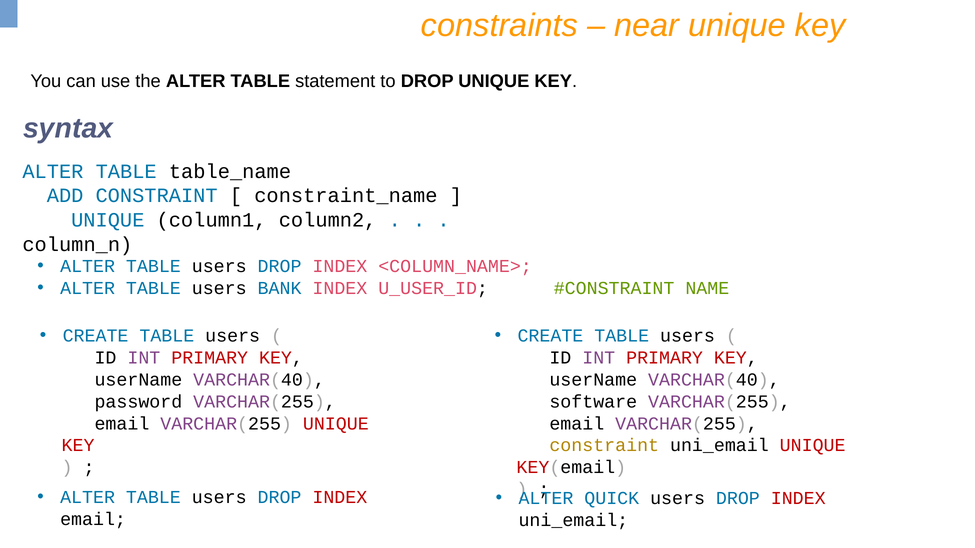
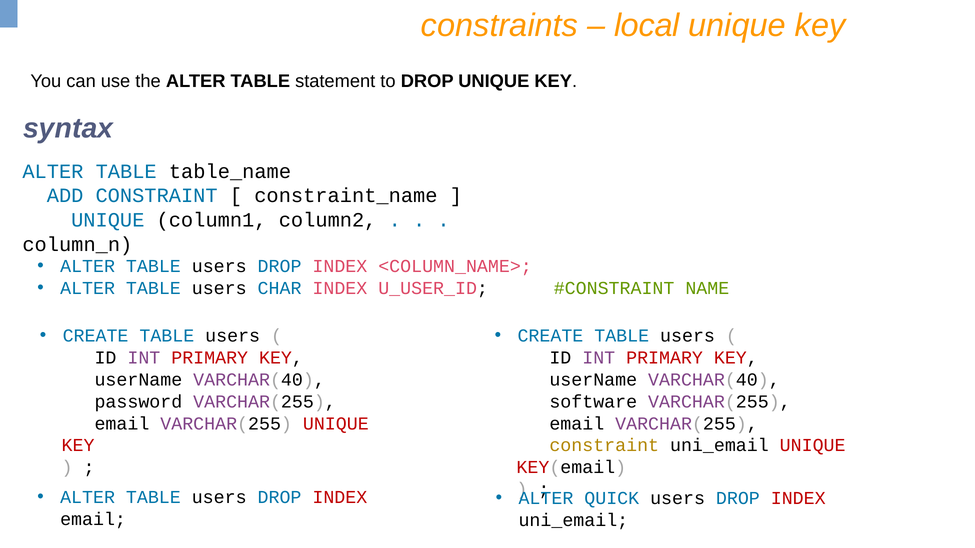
near: near -> local
BANK: BANK -> CHAR
